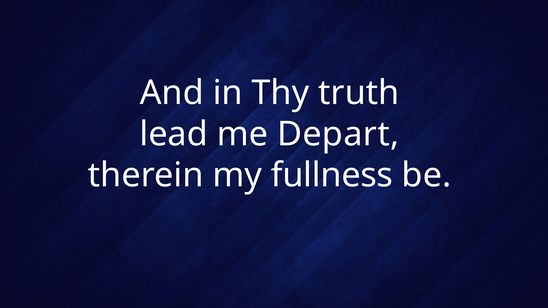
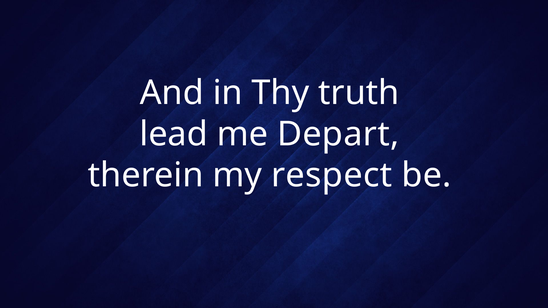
fullness: fullness -> respect
